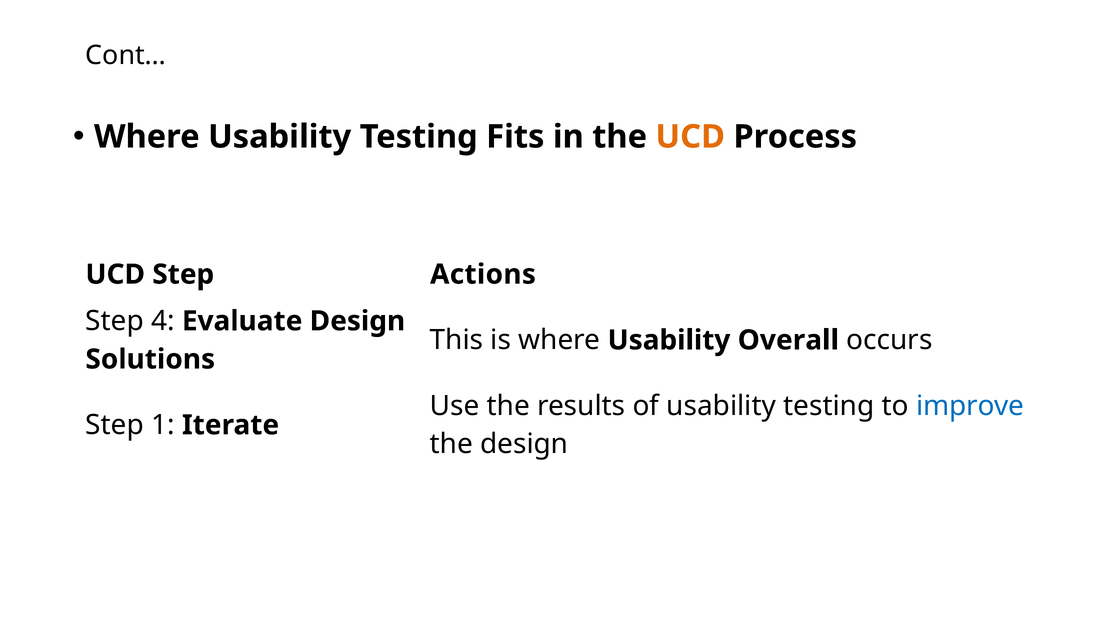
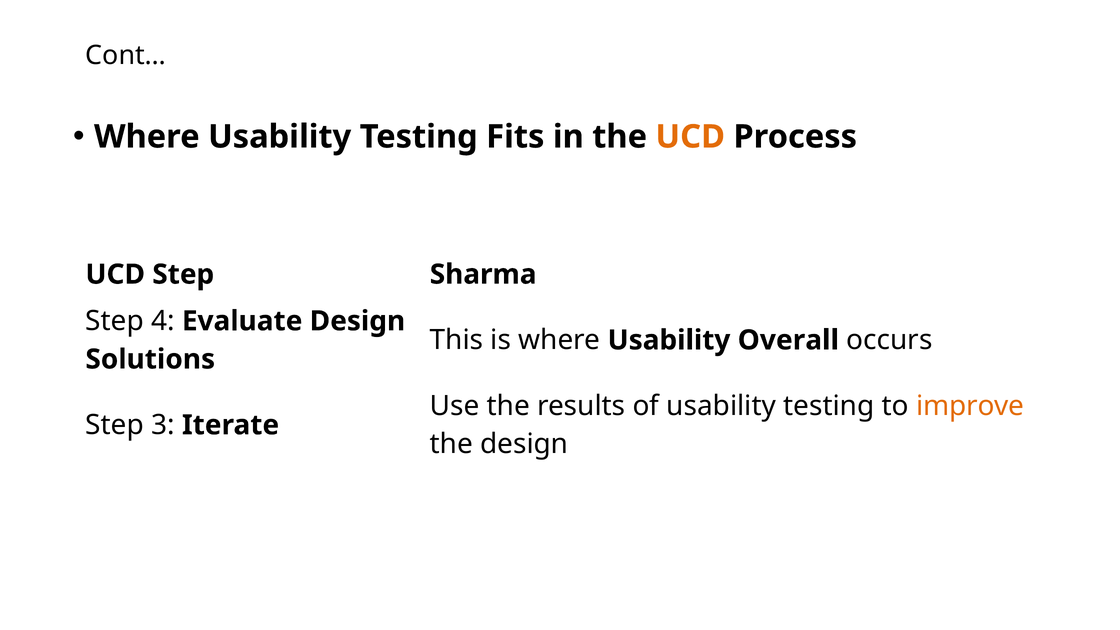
Actions: Actions -> Sharma
improve colour: blue -> orange
1: 1 -> 3
